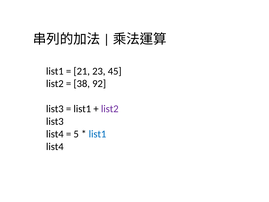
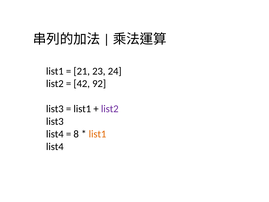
45: 45 -> 24
38: 38 -> 42
5: 5 -> 8
list1 at (97, 134) colour: blue -> orange
